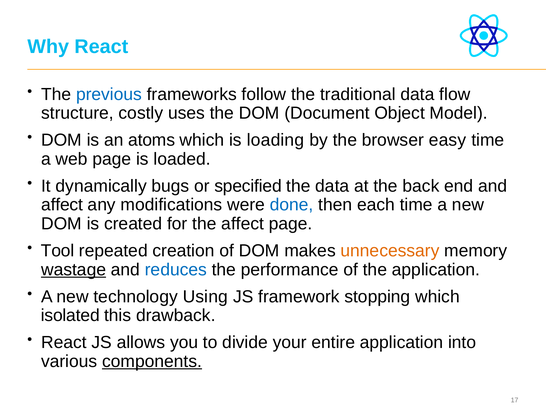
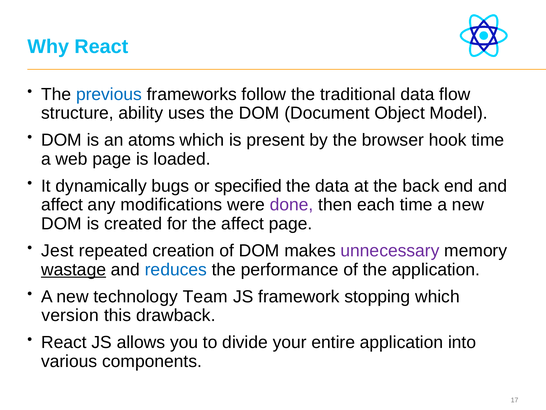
costly: costly -> ability
loading: loading -> present
easy: easy -> hook
done colour: blue -> purple
Tool: Tool -> Jest
unnecessary colour: orange -> purple
Using: Using -> Team
isolated: isolated -> version
components underline: present -> none
